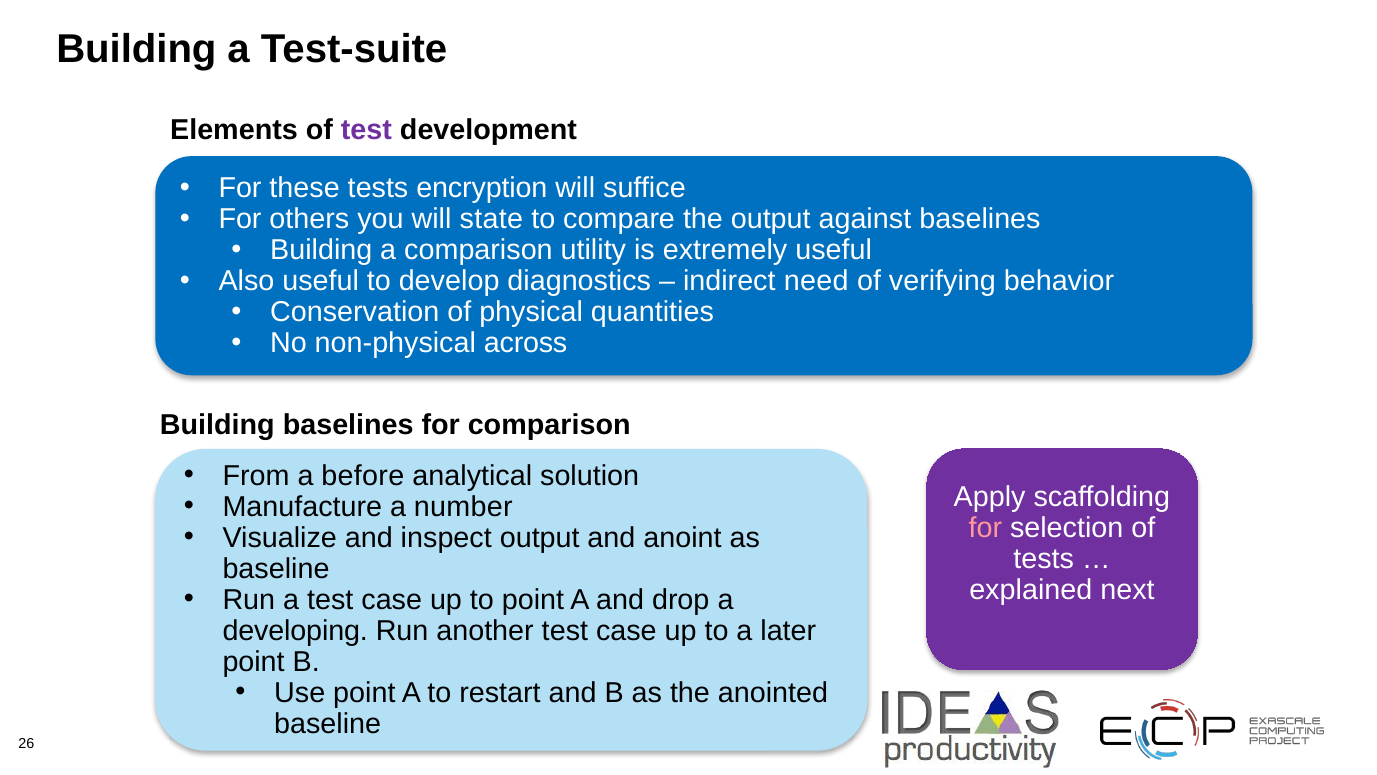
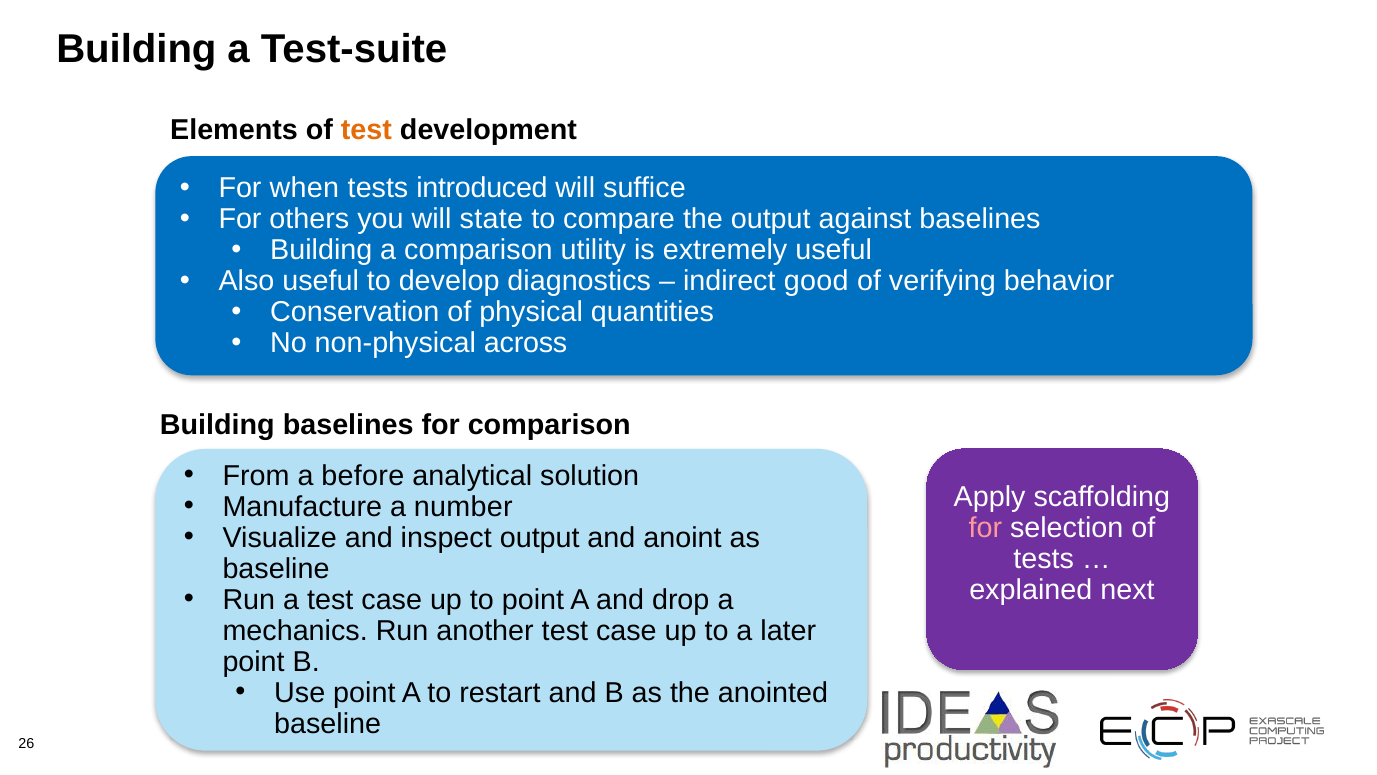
test at (366, 130) colour: purple -> orange
these: these -> when
encryption: encryption -> introduced
need: need -> good
developing: developing -> mechanics
